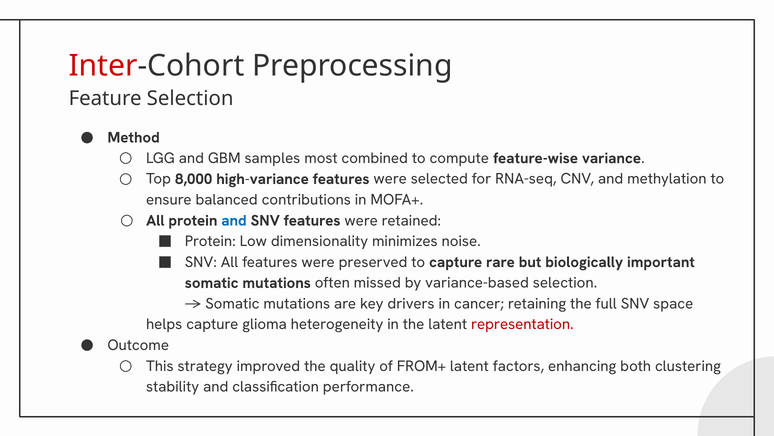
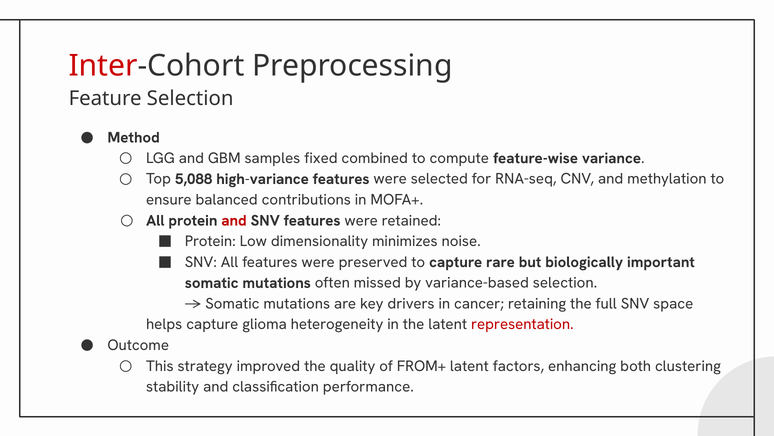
most: most -> fixed
8,000: 8,000 -> 5,088
and at (234, 220) colour: blue -> red
